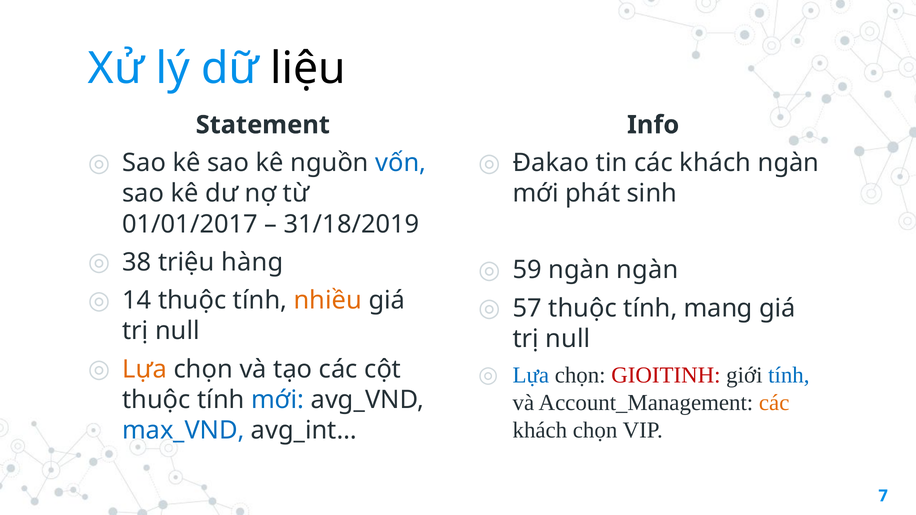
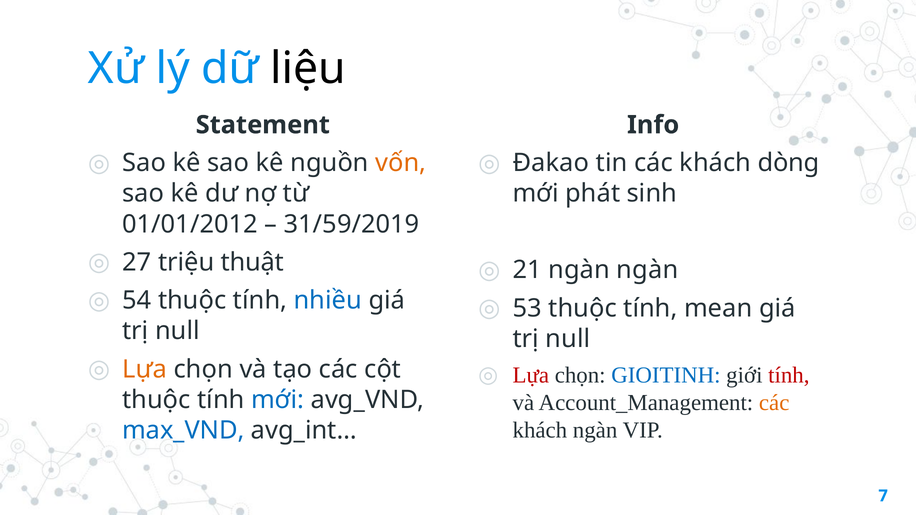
vốn colour: blue -> orange
khách ngàn: ngàn -> dòng
01/01/2017: 01/01/2017 -> 01/01/2012
31/18/2019: 31/18/2019 -> 31/59/2019
38: 38 -> 27
hàng: hàng -> thuật
59: 59 -> 21
14: 14 -> 54
nhiều colour: orange -> blue
57: 57 -> 53
mang: mang -> mean
Lựa at (531, 375) colour: blue -> red
GIOITINH colour: red -> blue
tính at (789, 375) colour: blue -> red
khách chọn: chọn -> ngàn
